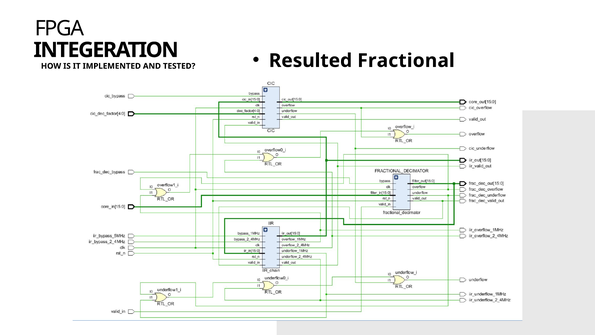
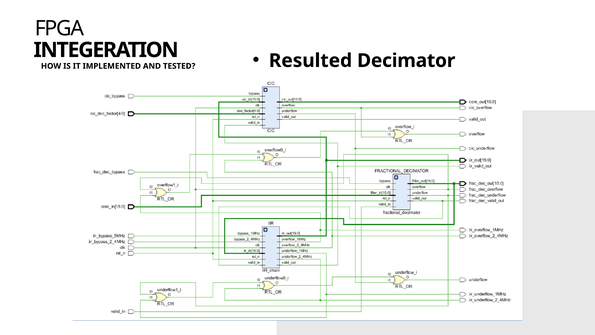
Fractional: Fractional -> Decimator
